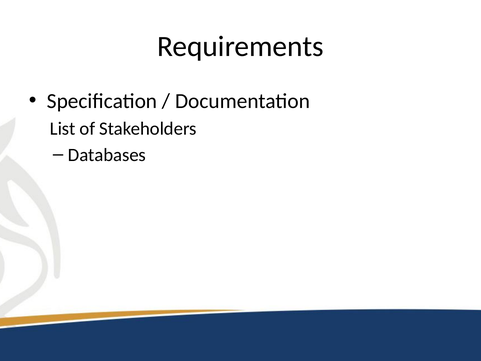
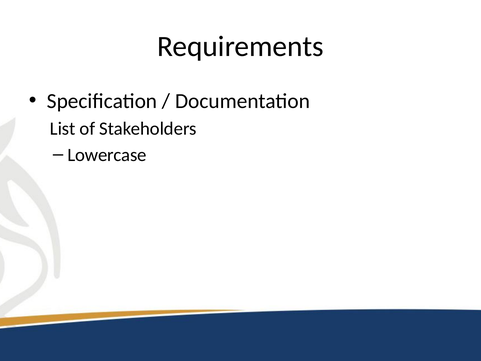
Databases: Databases -> Lowercase
